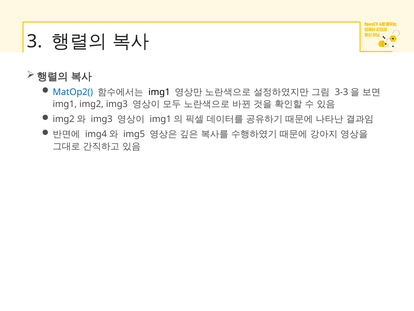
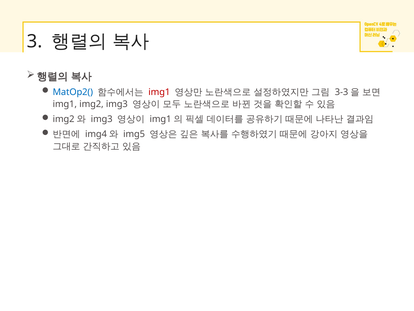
img1 at (159, 92) colour: black -> red
